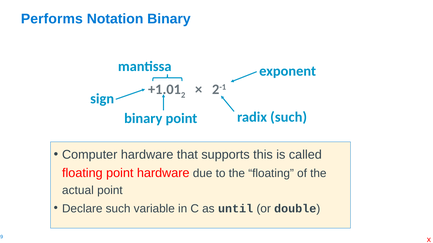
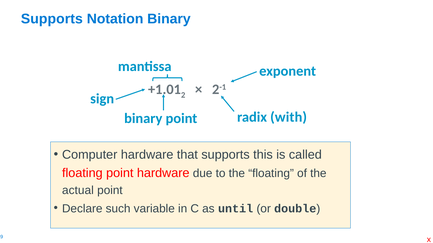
Performs at (52, 19): Performs -> Supports
radix such: such -> with
